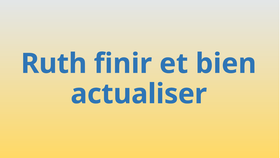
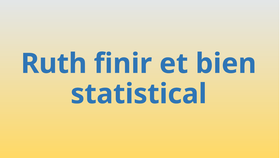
actualiser: actualiser -> statistical
